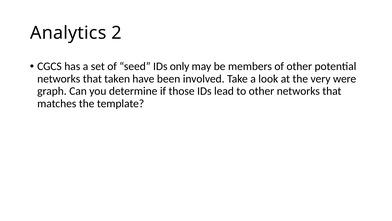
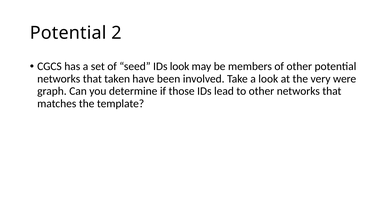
Analytics at (68, 33): Analytics -> Potential
IDs only: only -> look
